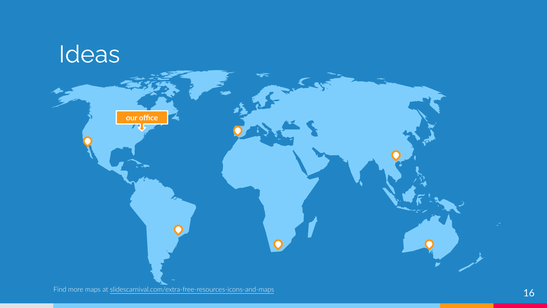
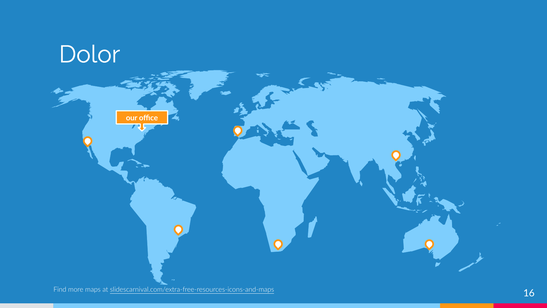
Ideas: Ideas -> Dolor
